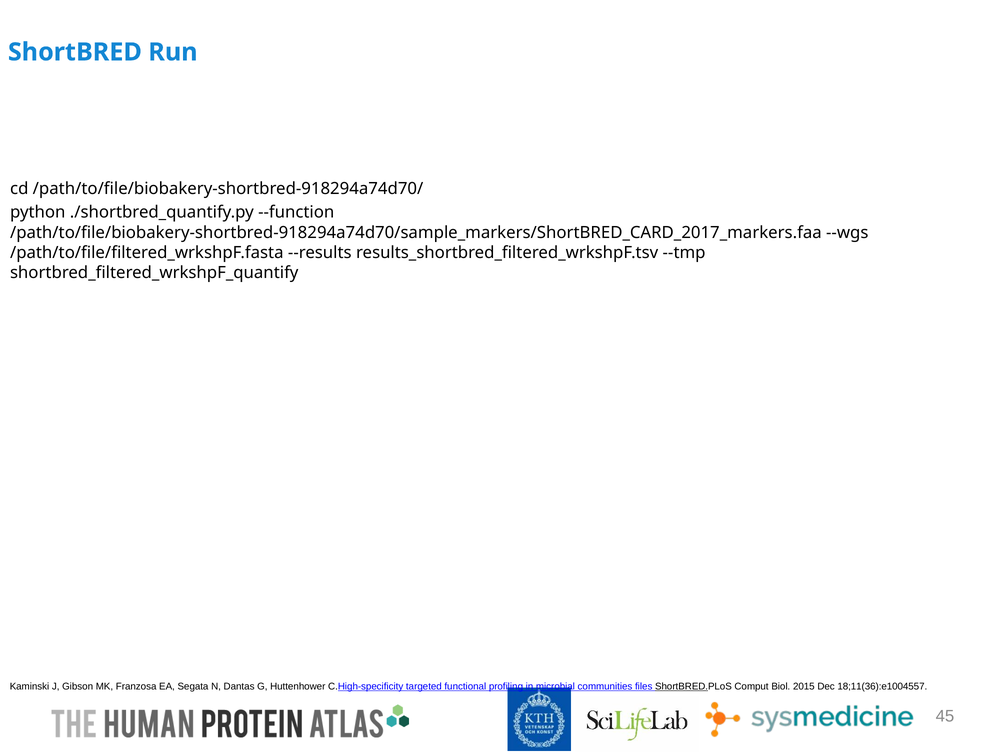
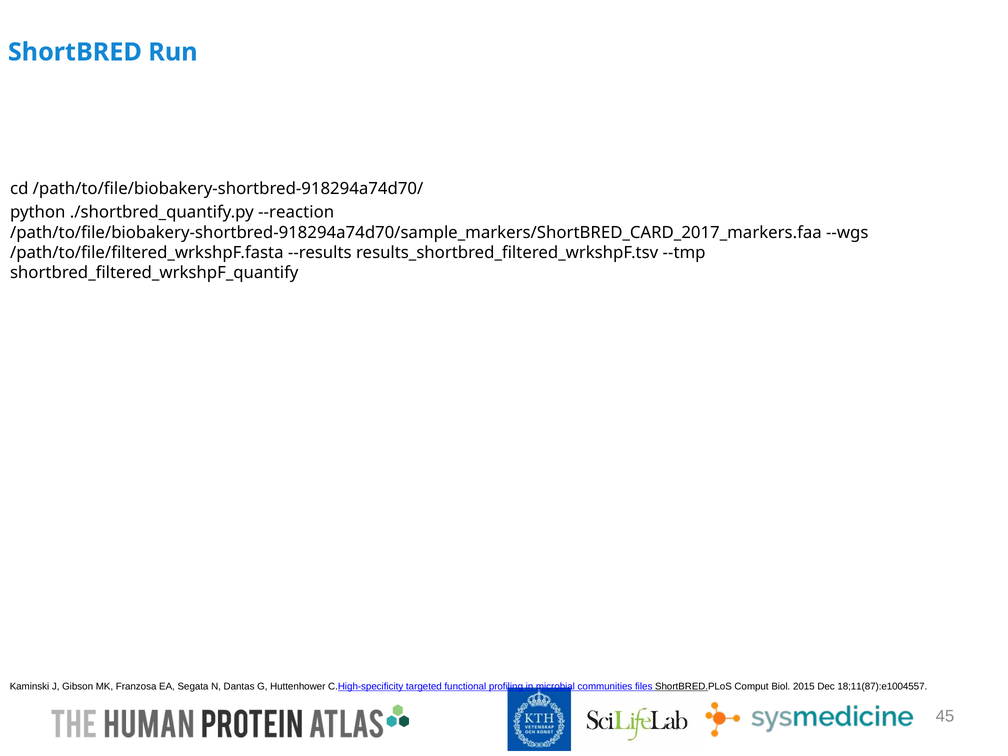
--function: --function -> --reaction
18;11(36):e1004557: 18;11(36):e1004557 -> 18;11(87):e1004557
